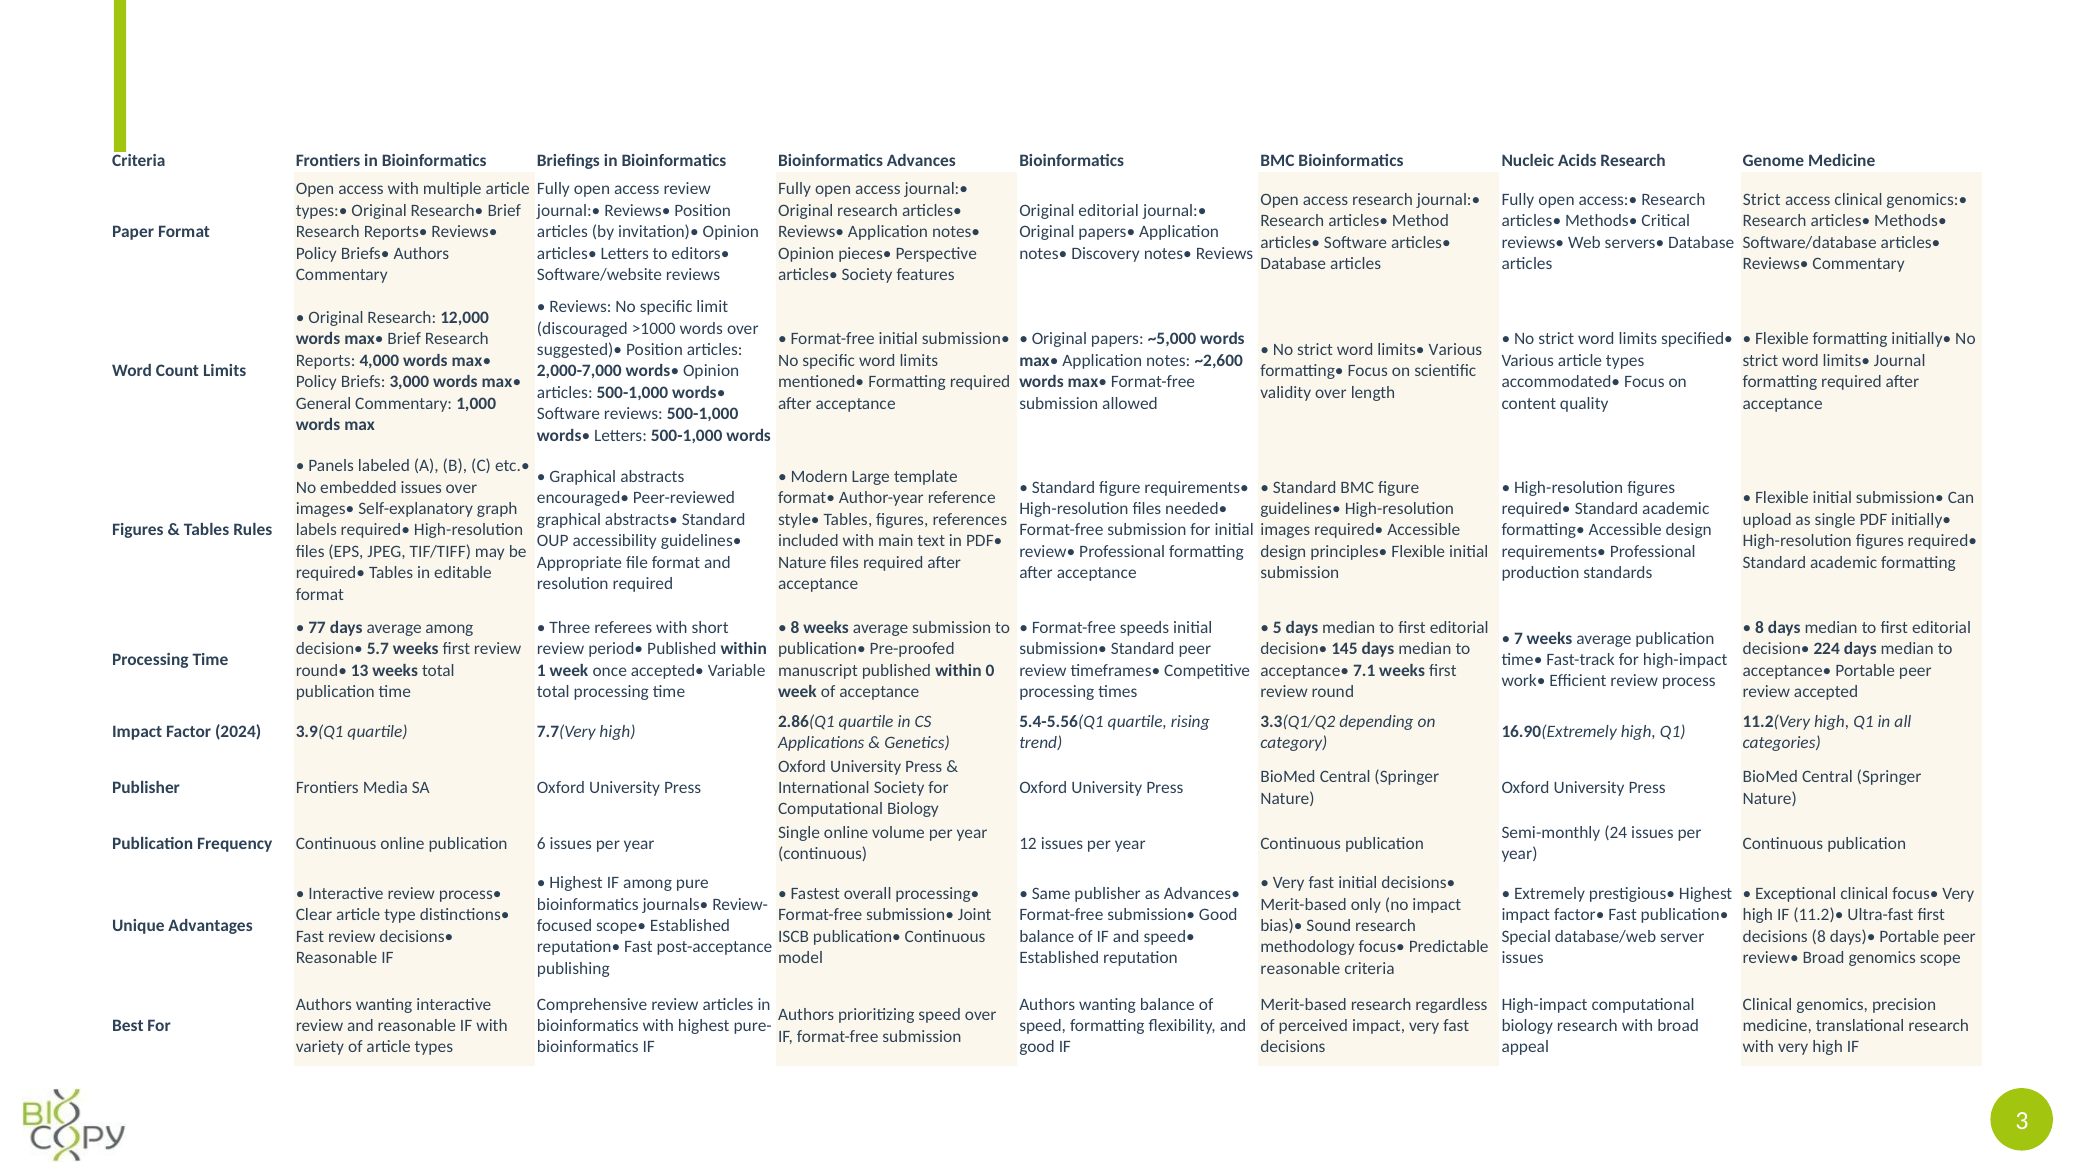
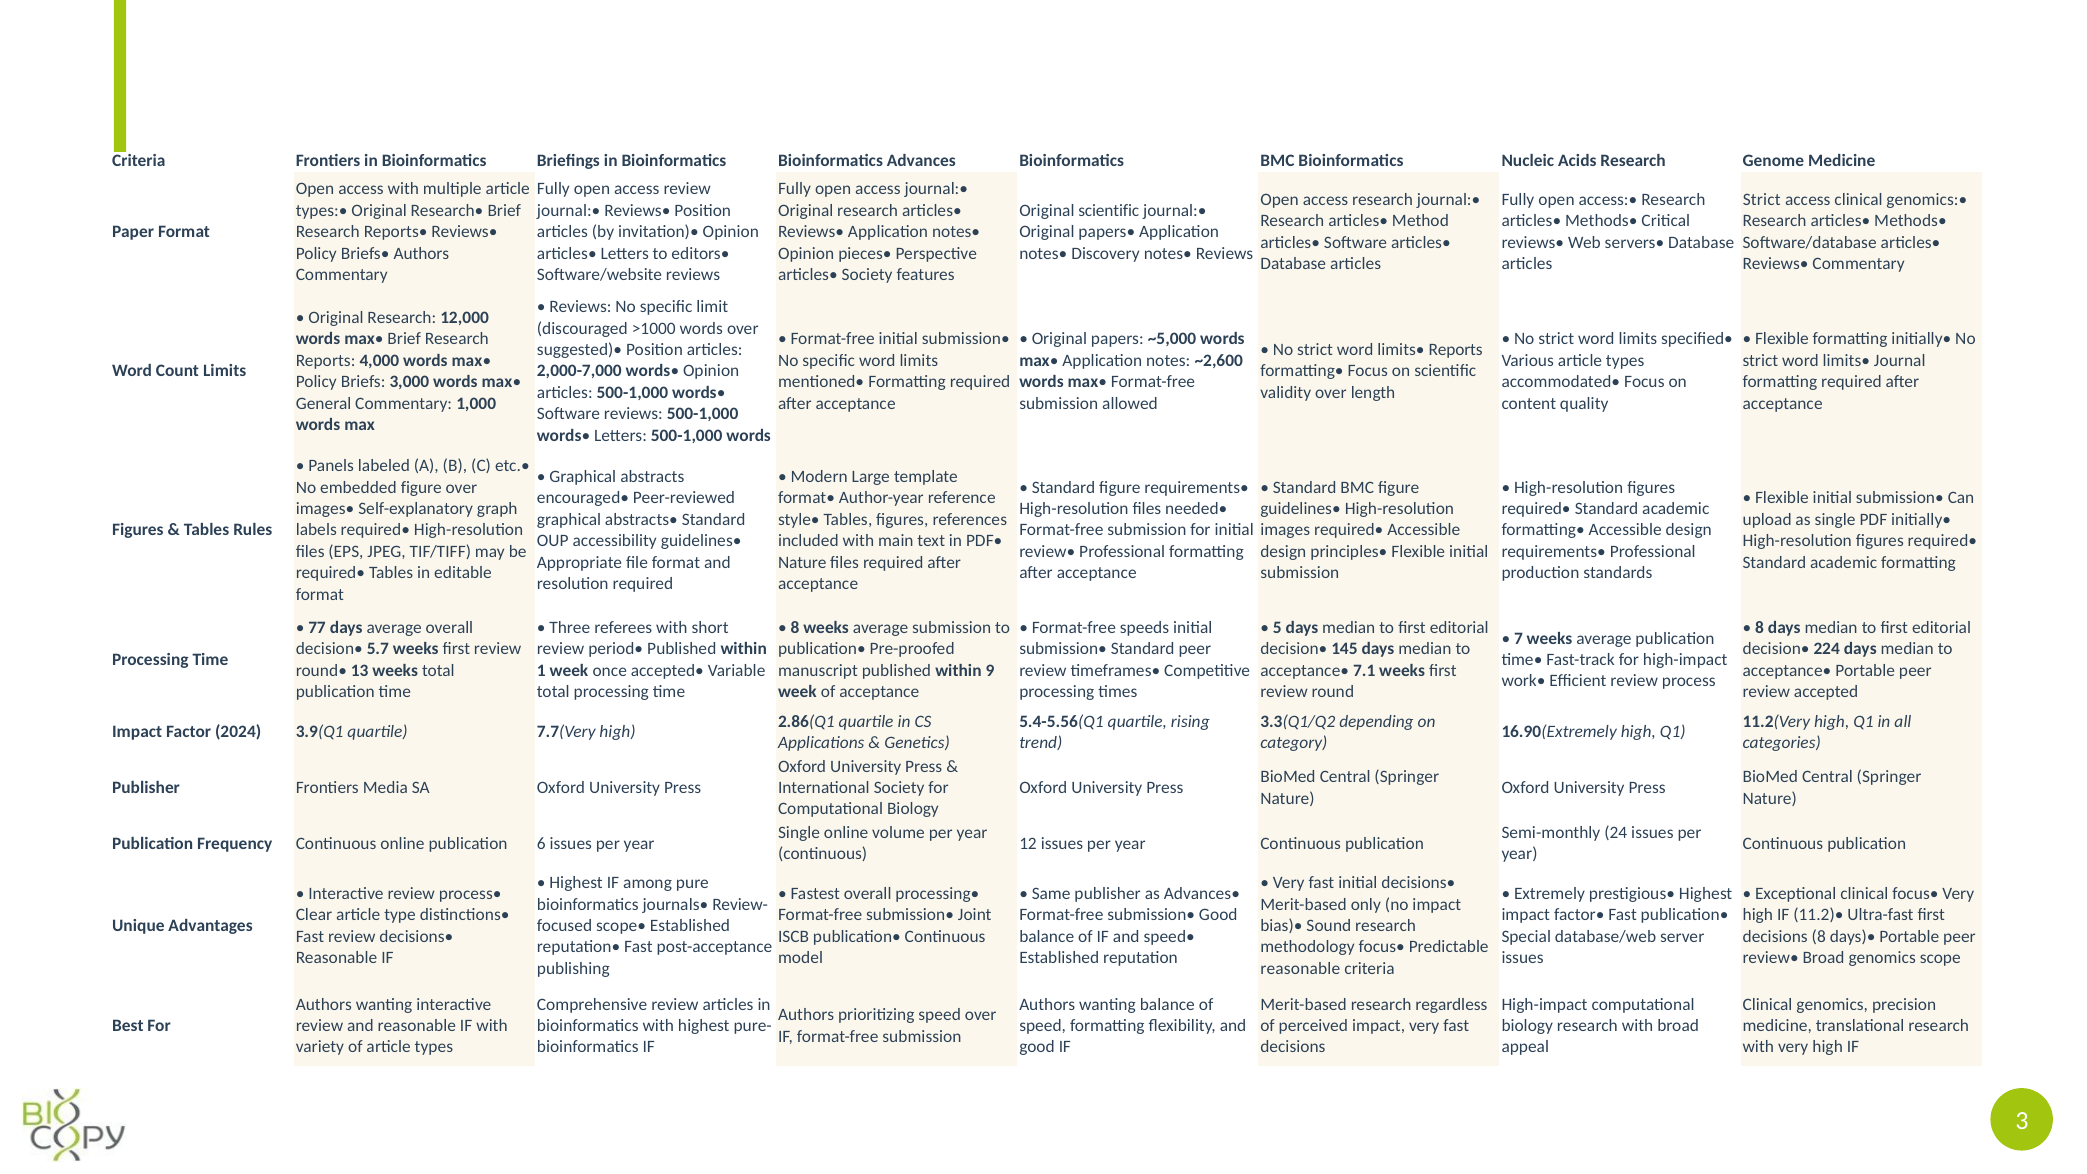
Original editorial: editorial -> scientific
limits• Various: Various -> Reports
embedded issues: issues -> figure
average among: among -> overall
0: 0 -> 9
